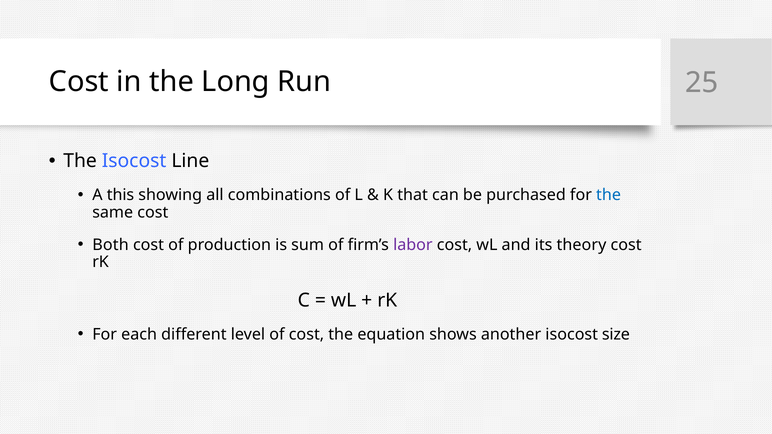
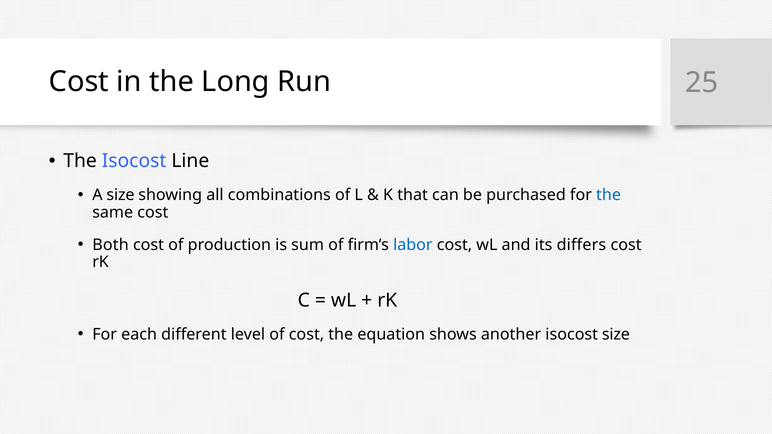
A this: this -> size
labor colour: purple -> blue
theory: theory -> differs
